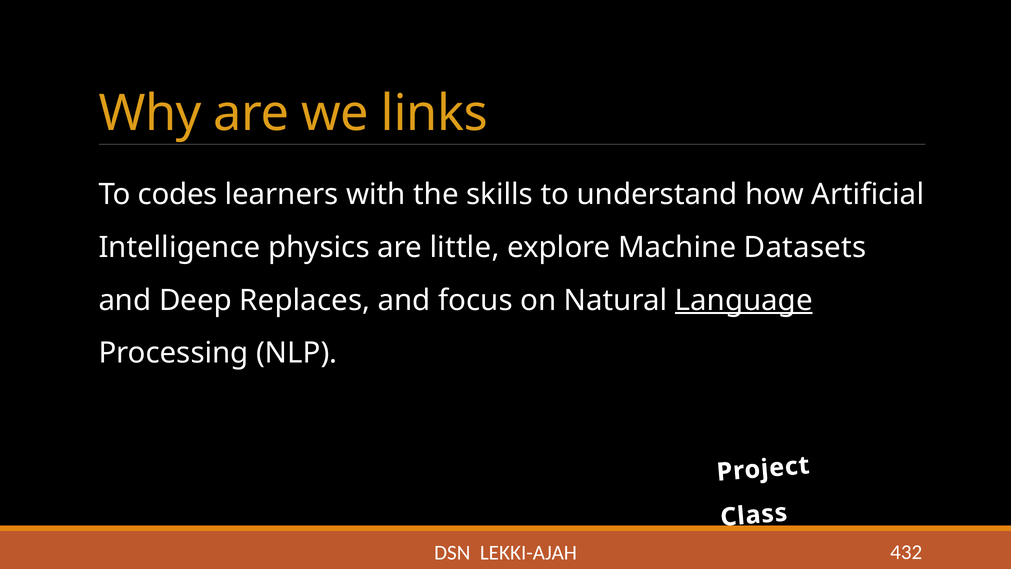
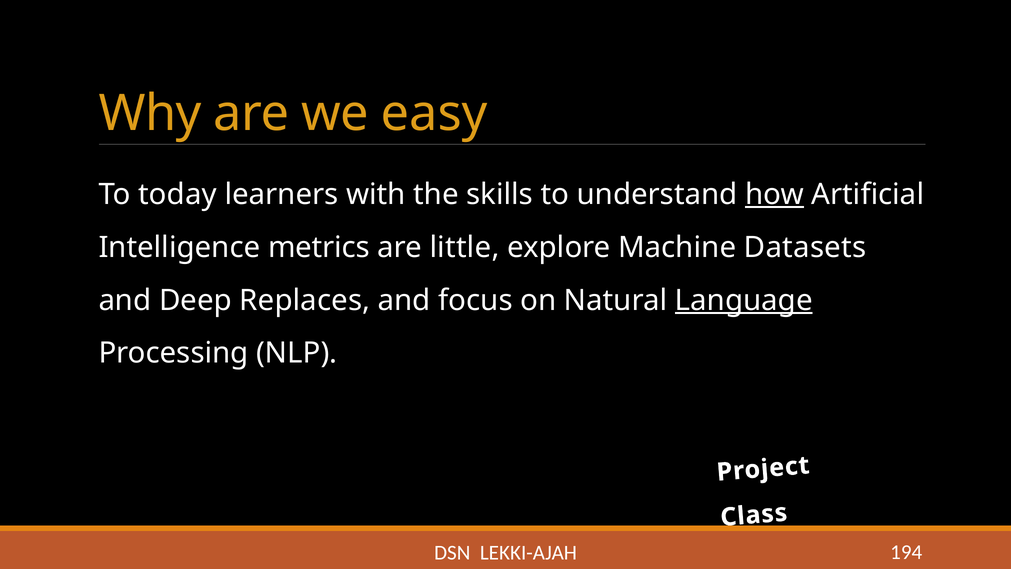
links: links -> easy
codes: codes -> today
how underline: none -> present
physics: physics -> metrics
432: 432 -> 194
